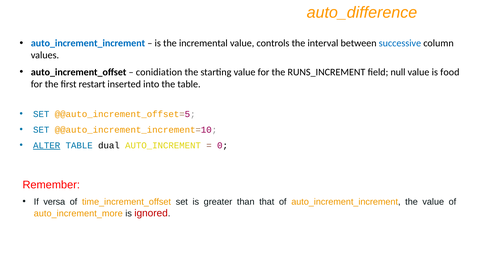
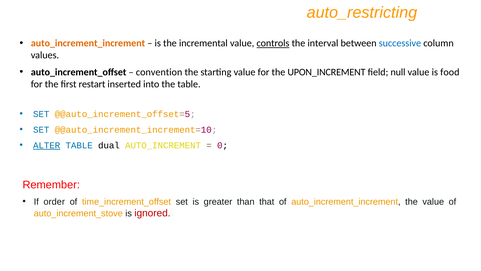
auto_difference: auto_difference -> auto_restricting
auto_increment_increment at (88, 43) colour: blue -> orange
controls underline: none -> present
conidiation: conidiation -> convention
RUNS_INCREMENT: RUNS_INCREMENT -> UPON_INCREMENT
versa: versa -> order
auto_increment_more: auto_increment_more -> auto_increment_stove
